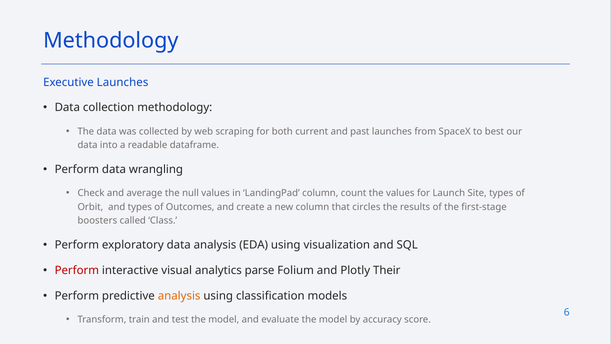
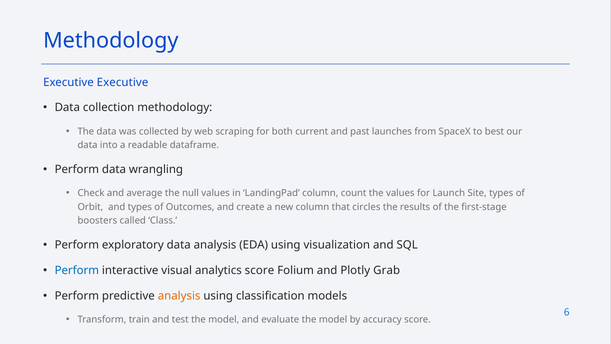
Executive Launches: Launches -> Executive
Perform at (77, 270) colour: red -> blue
analytics parse: parse -> score
Their: Their -> Grab
